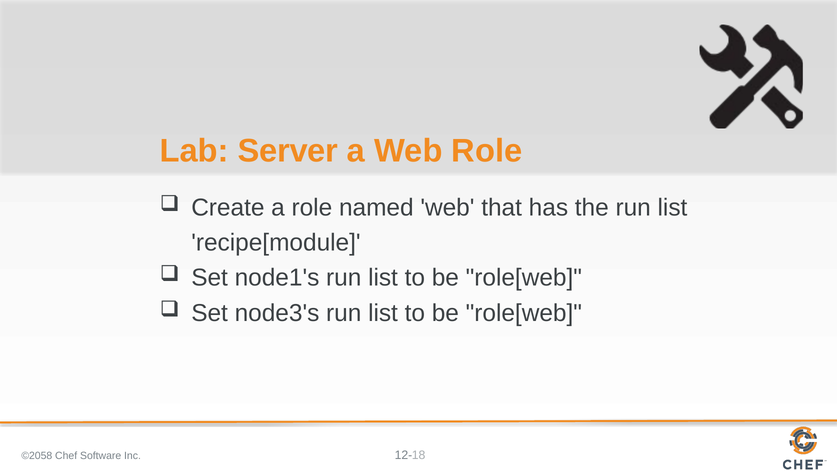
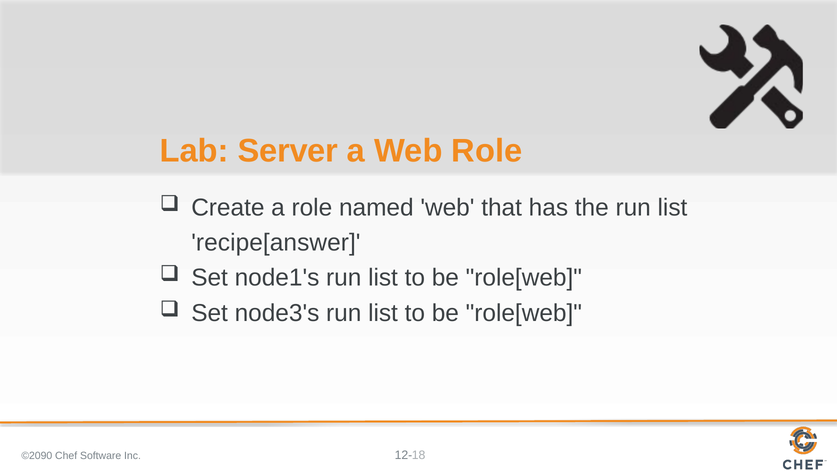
recipe[module: recipe[module -> recipe[answer
©2058: ©2058 -> ©2090
